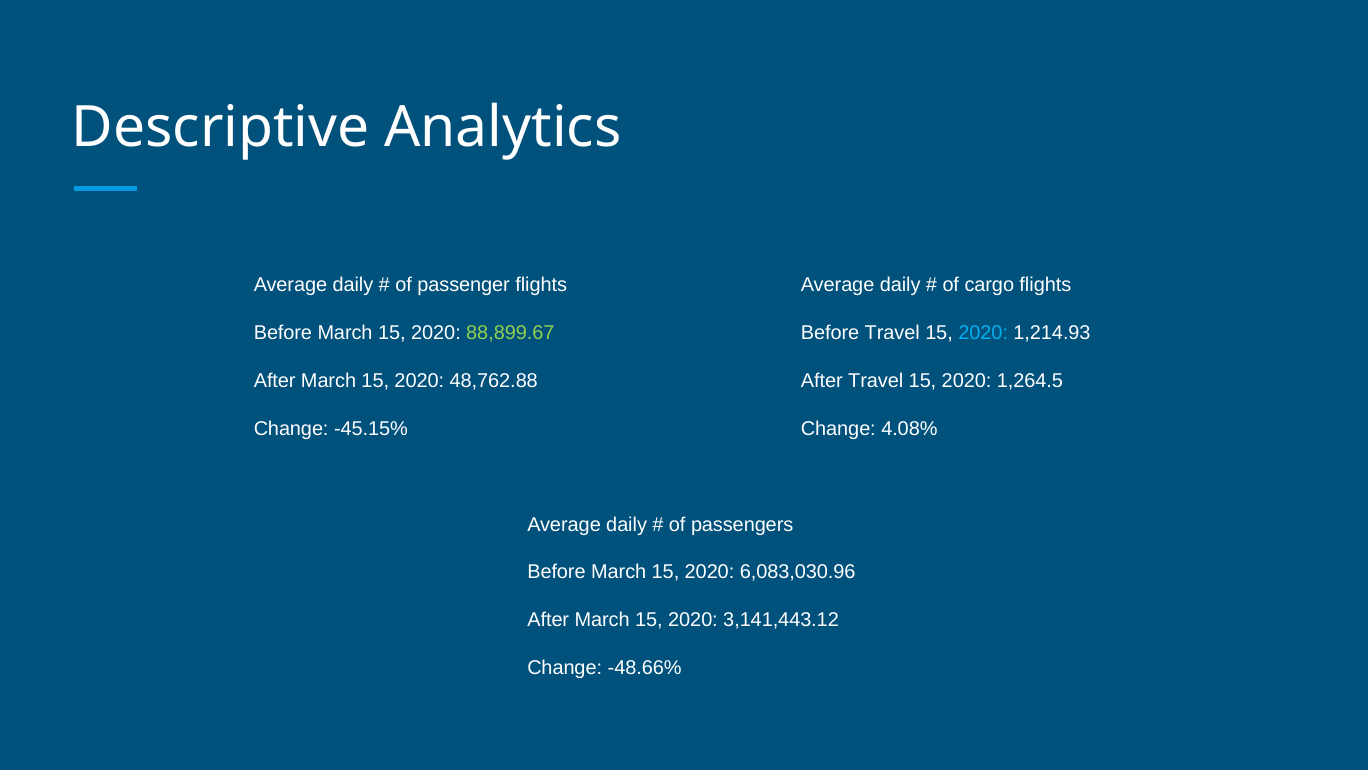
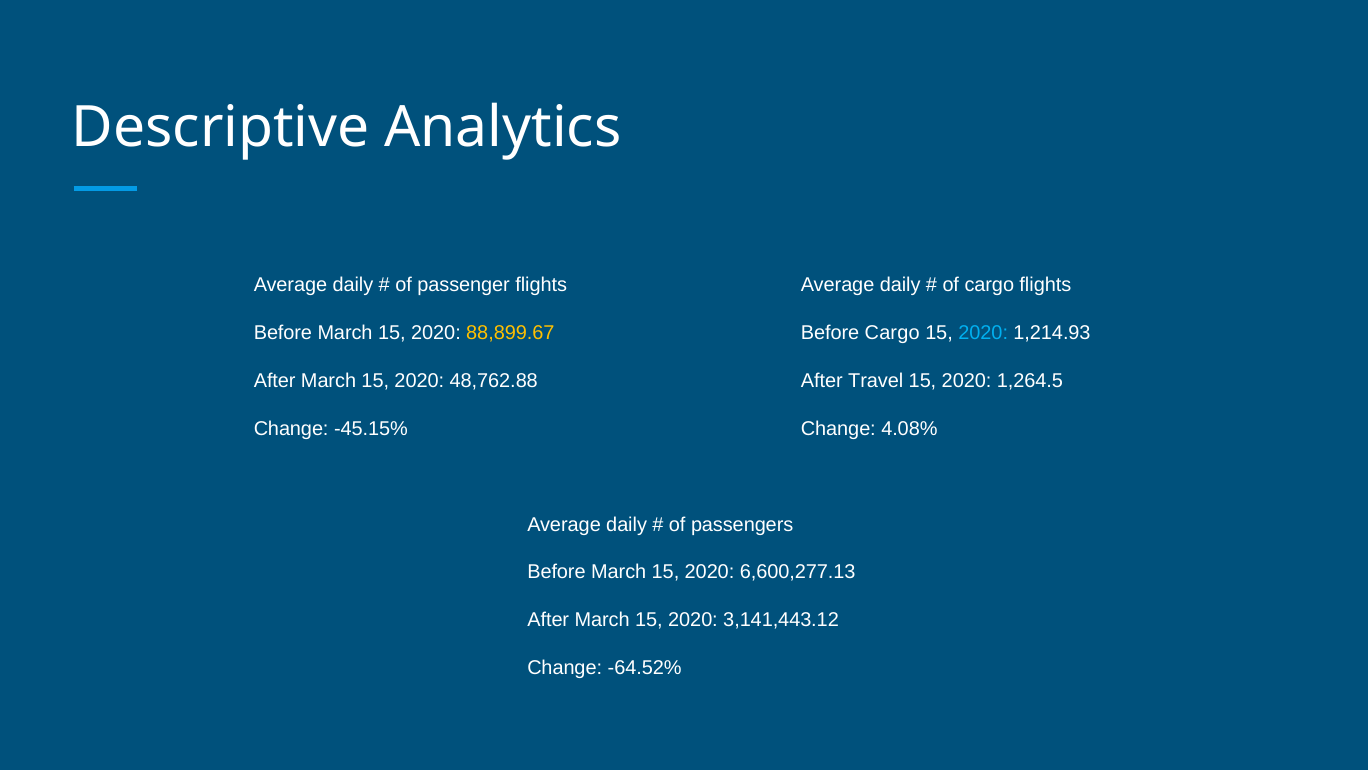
88,899.67 colour: light green -> yellow
Before Travel: Travel -> Cargo
6,083,030.96: 6,083,030.96 -> 6,600,277.13
-48.66%: -48.66% -> -64.52%
